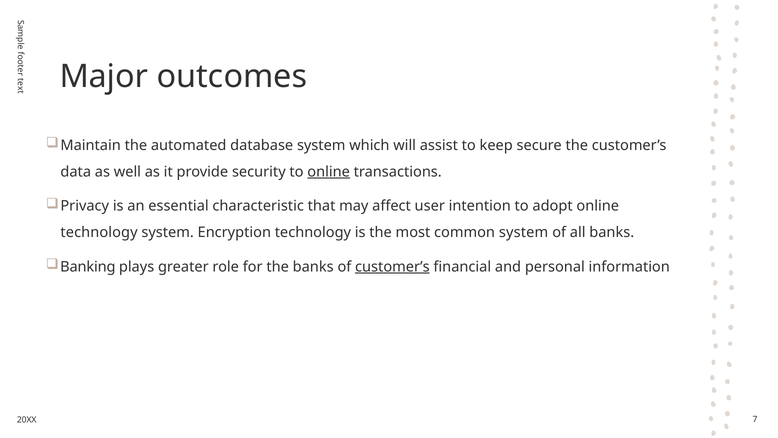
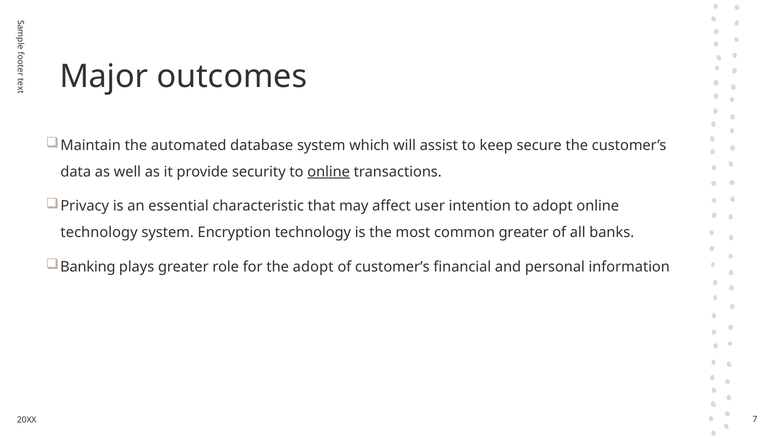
common system: system -> greater
the banks: banks -> adopt
customer’s at (392, 267) underline: present -> none
